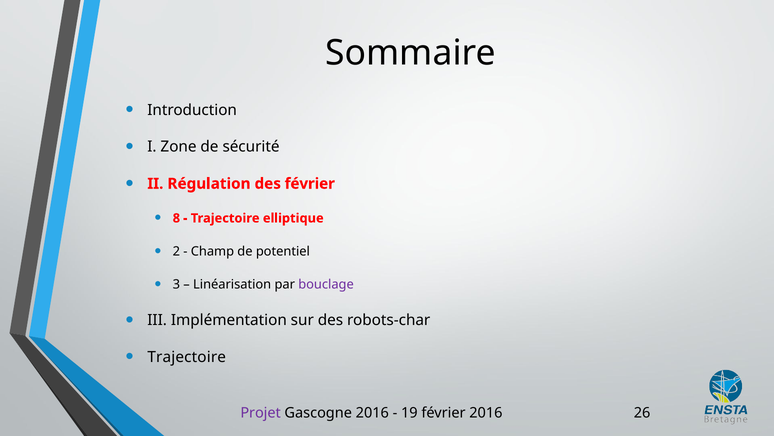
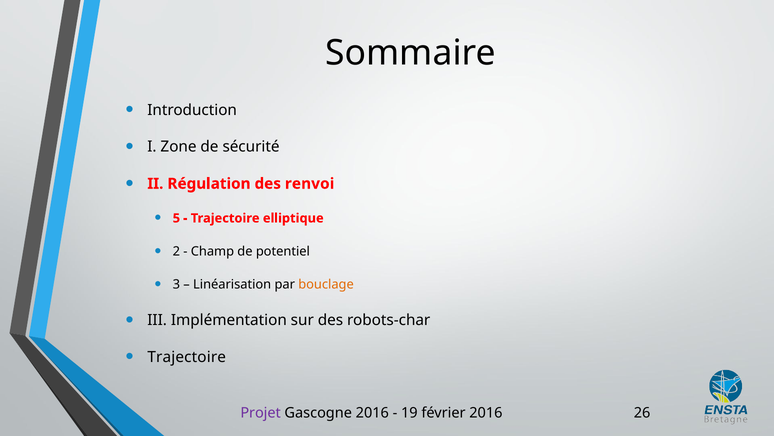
des février: février -> renvoi
8: 8 -> 5
bouclage colour: purple -> orange
